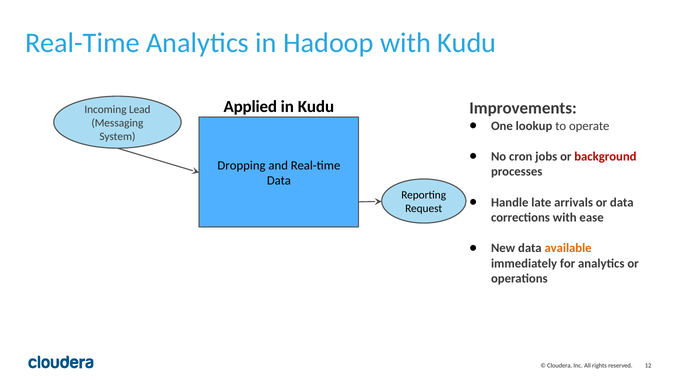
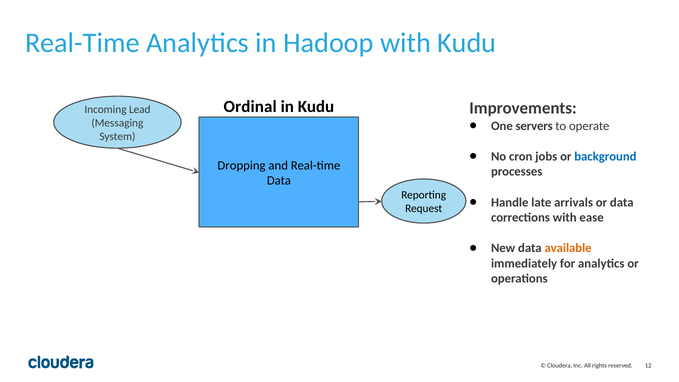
Applied: Applied -> Ordinal
lookup: lookup -> servers
background colour: red -> blue
